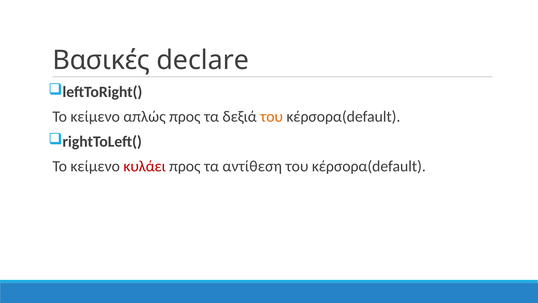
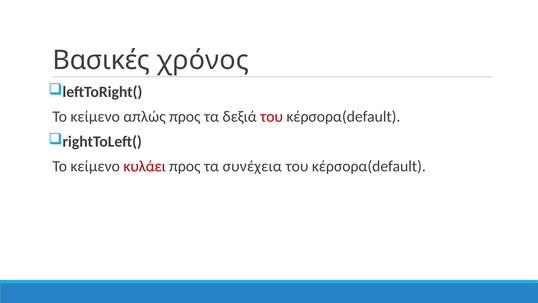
declare: declare -> χρόνος
του at (272, 117) colour: orange -> red
αντίθεση: αντίθεση -> συνέχεια
